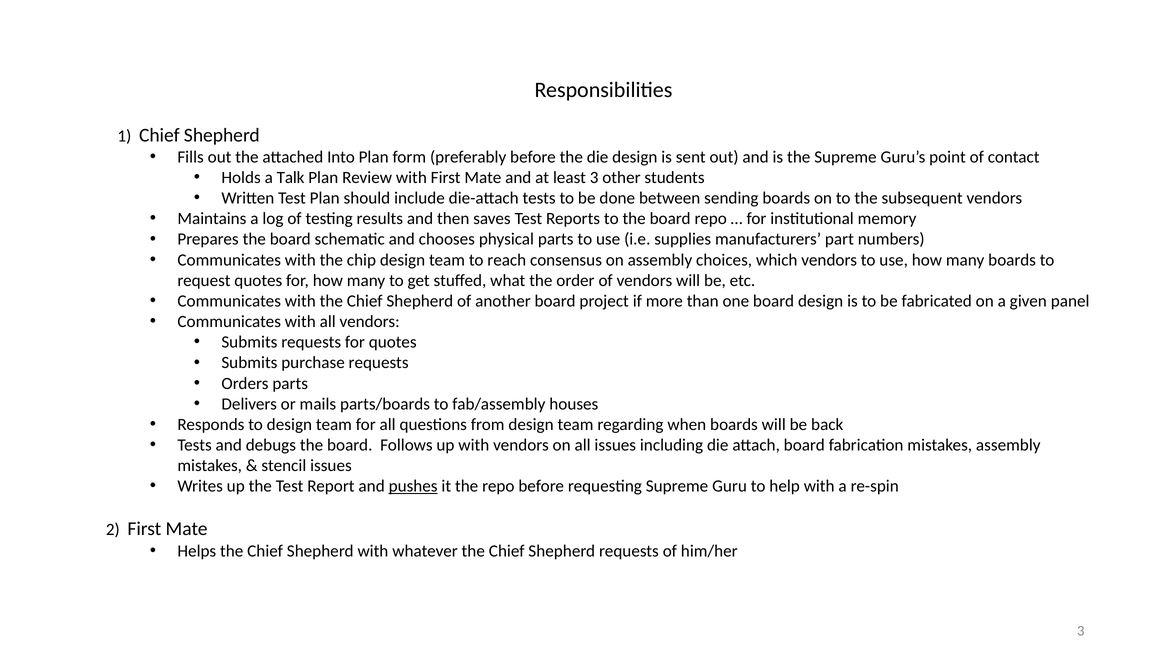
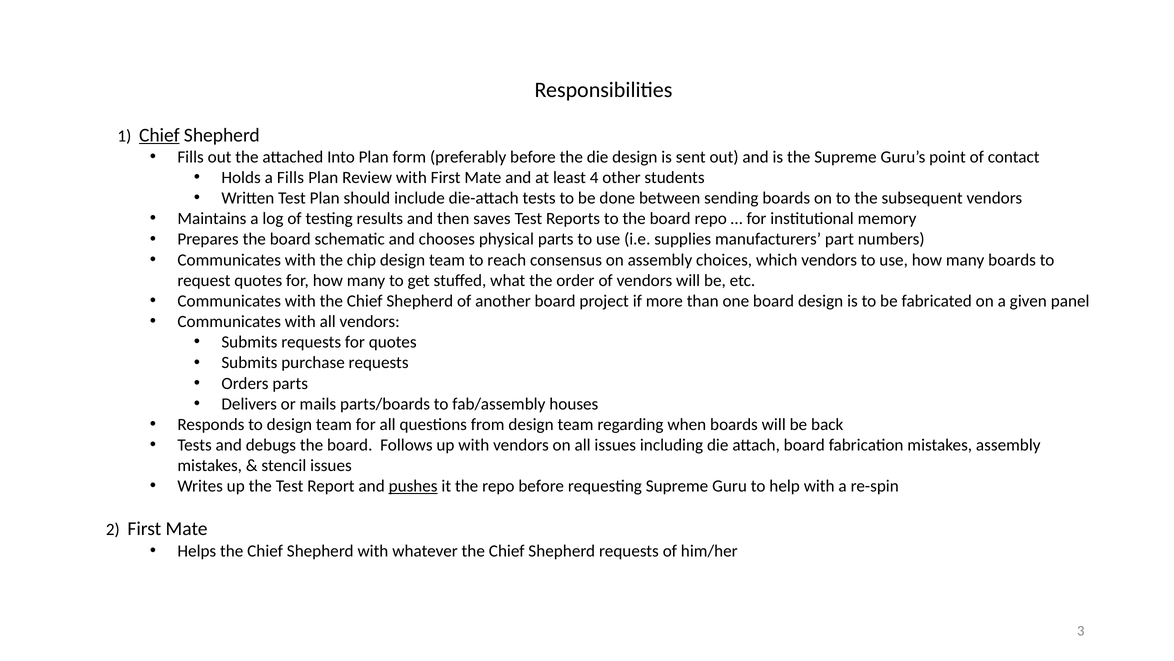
Chief at (159, 135) underline: none -> present
a Talk: Talk -> Fills
least 3: 3 -> 4
